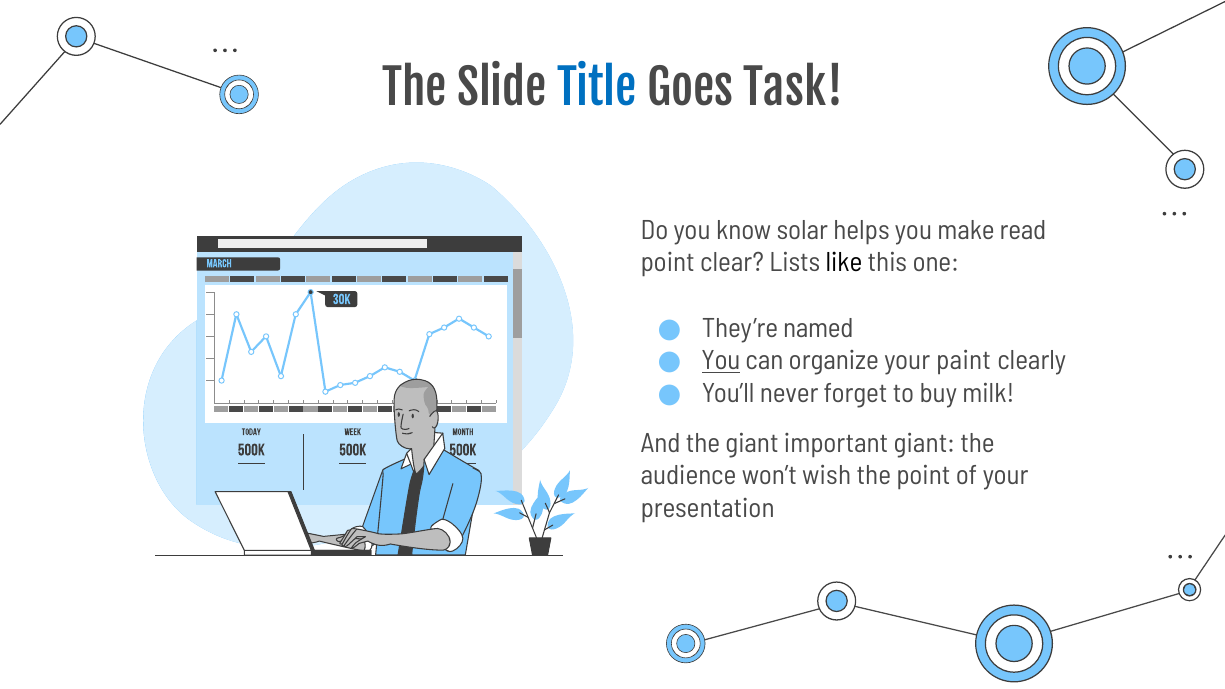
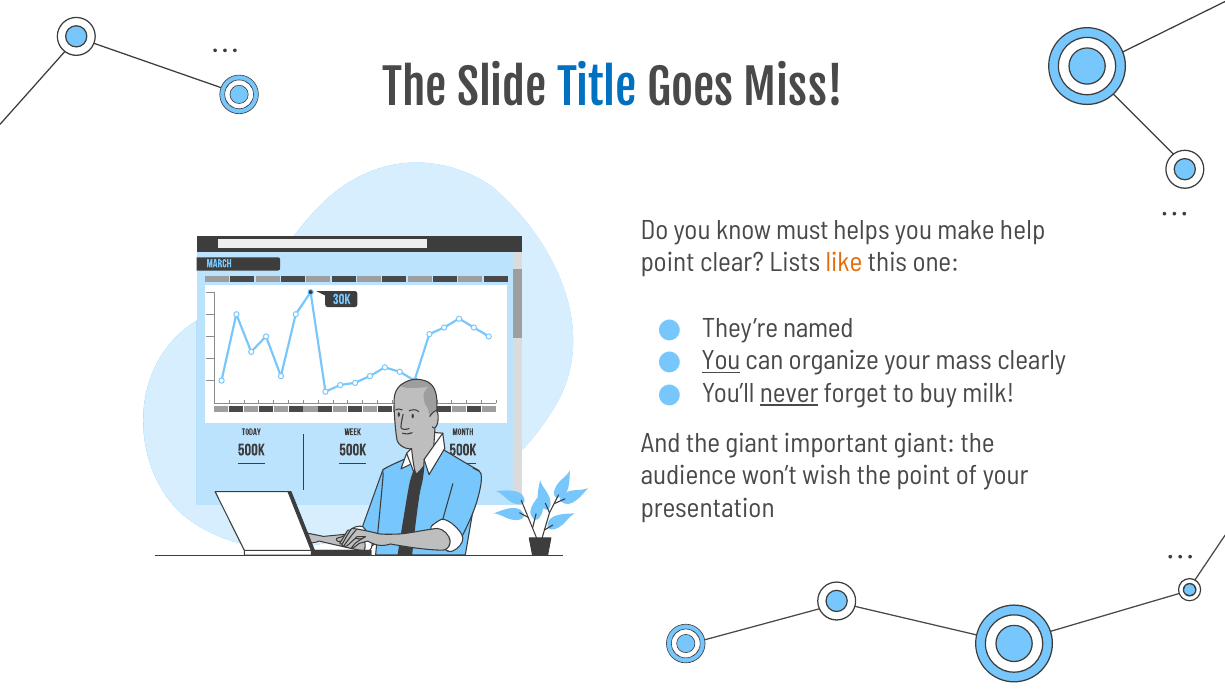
Task: Task -> Miss
solar: solar -> must
read: read -> help
like colour: black -> orange
paint: paint -> mass
never underline: none -> present
